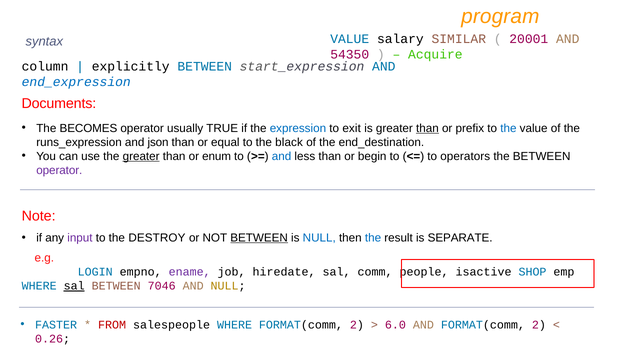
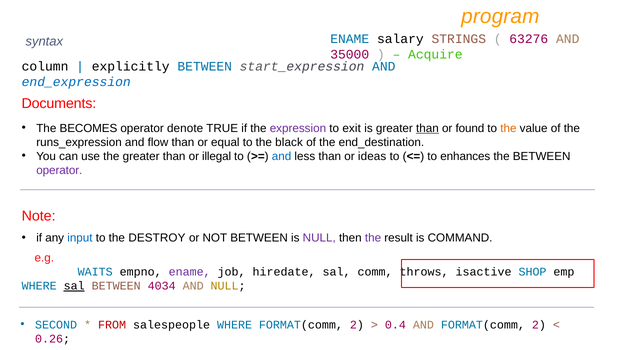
VALUE at (350, 39): VALUE -> ENAME
SIMILAR: SIMILAR -> STRINGS
20001: 20001 -> 63276
54350: 54350 -> 35000
usually: usually -> denote
expression colour: blue -> purple
prefix: prefix -> found
the at (508, 128) colour: blue -> orange
json: json -> flow
greater at (141, 156) underline: present -> none
enum: enum -> illegal
begin: begin -> ideas
operators: operators -> enhances
input colour: purple -> blue
BETWEEN at (259, 238) underline: present -> none
NULL at (319, 238) colour: blue -> purple
the at (373, 238) colour: blue -> purple
SEPARATE: SEPARATE -> COMMAND
LOGIN: LOGIN -> WAITS
people: people -> throws
7046: 7046 -> 4034
FASTER: FASTER -> SECOND
6.0: 6.0 -> 0.4
